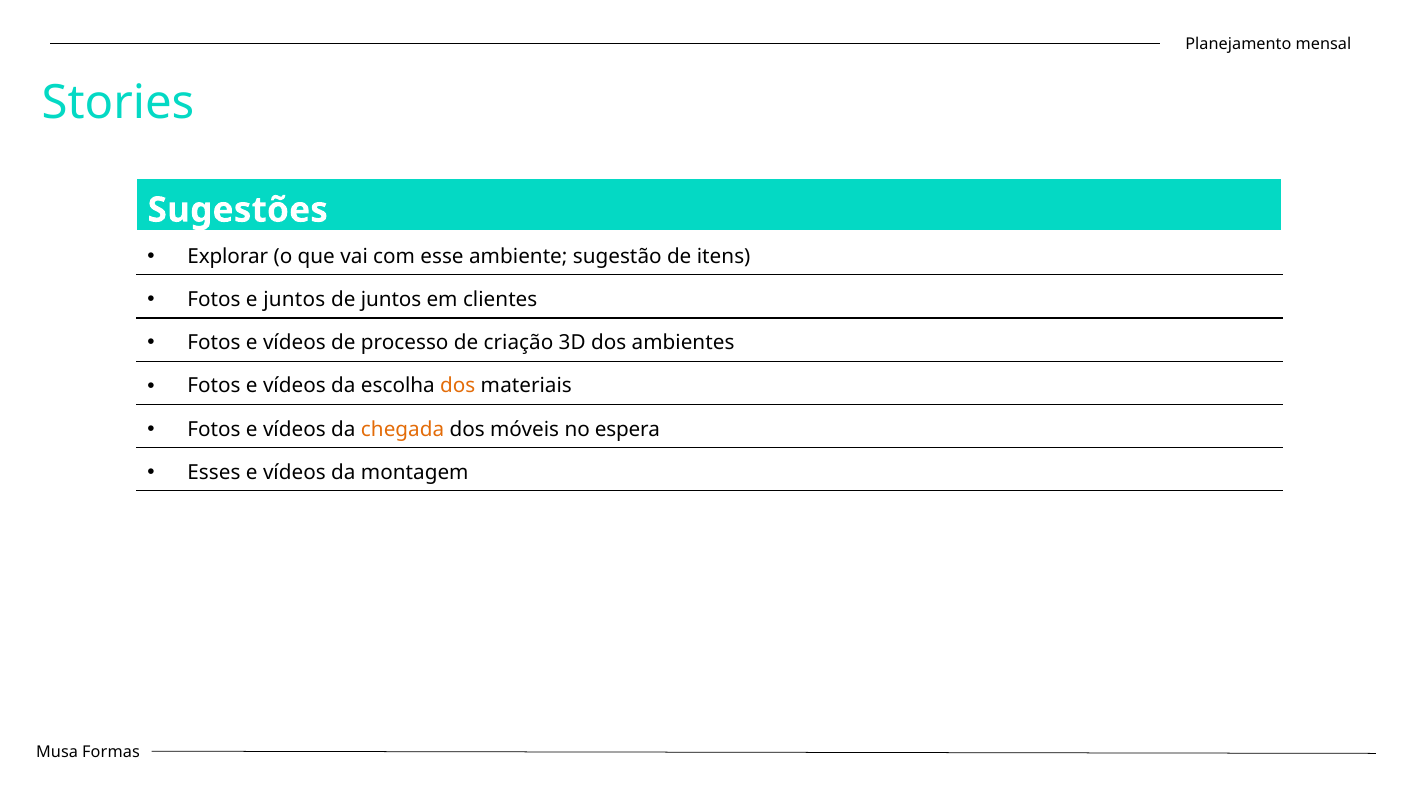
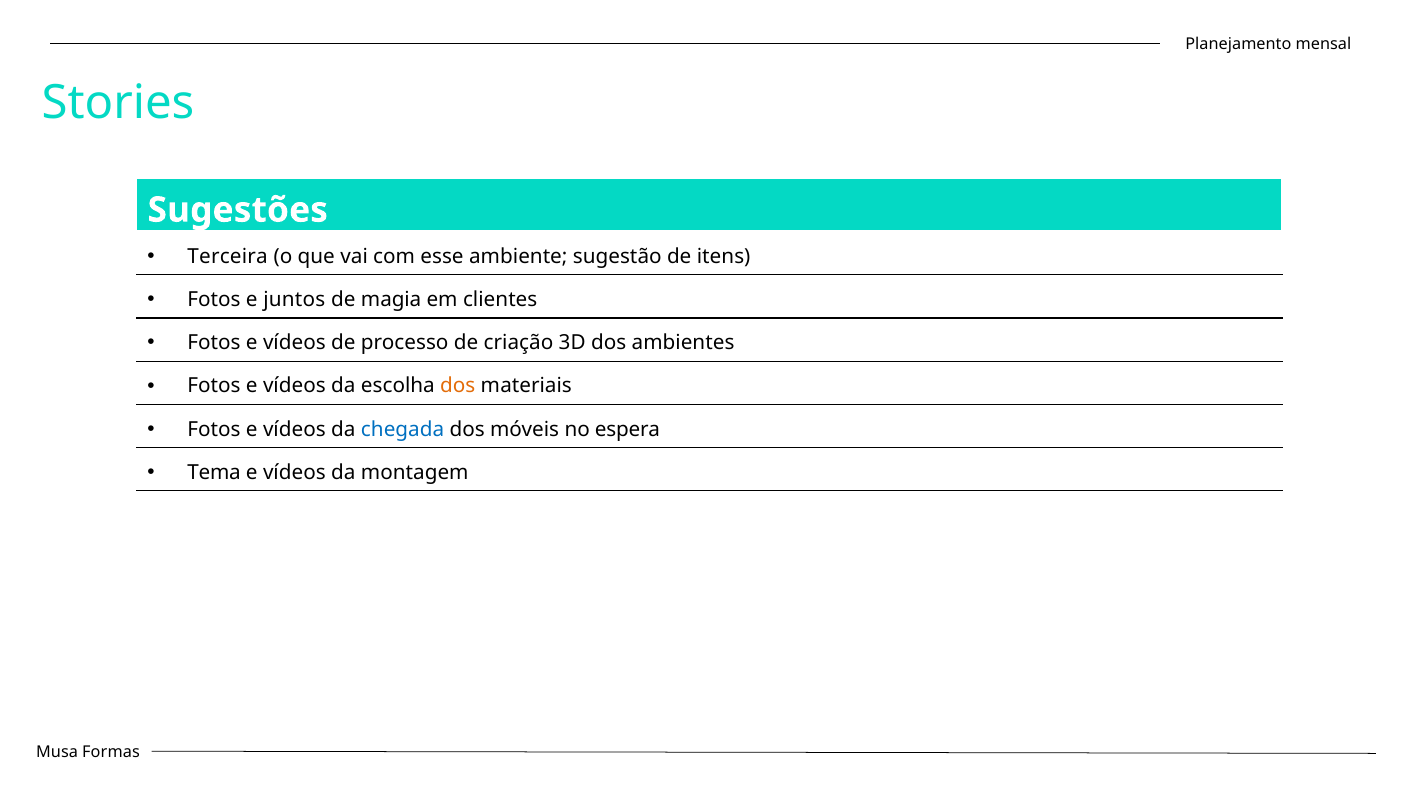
Explorar: Explorar -> Terceira
de juntos: juntos -> magia
chegada colour: orange -> blue
Esses: Esses -> Tema
